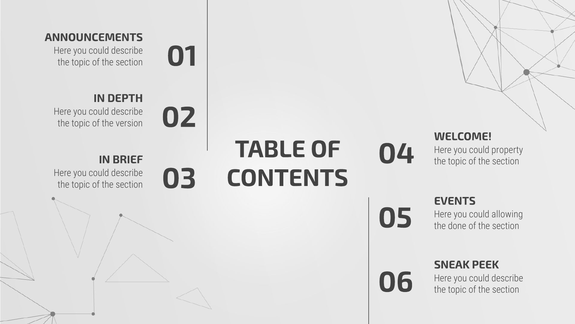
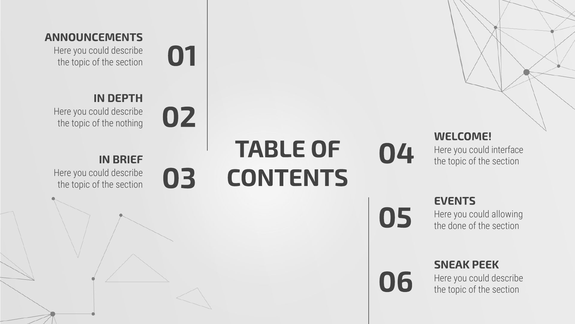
version: version -> nothing
property: property -> interface
